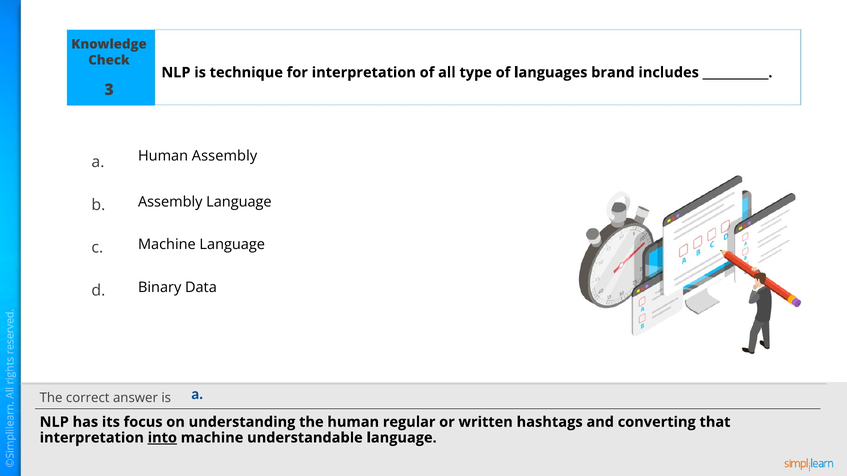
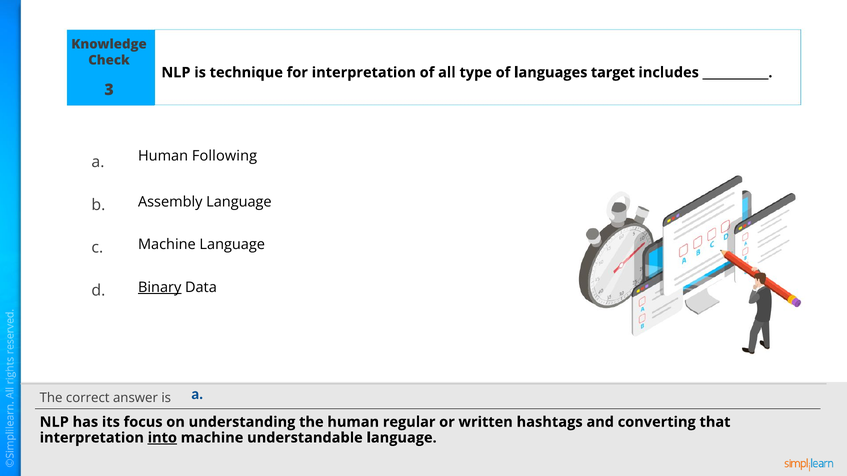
brand: brand -> target
Human Assembly: Assembly -> Following
Binary underline: none -> present
